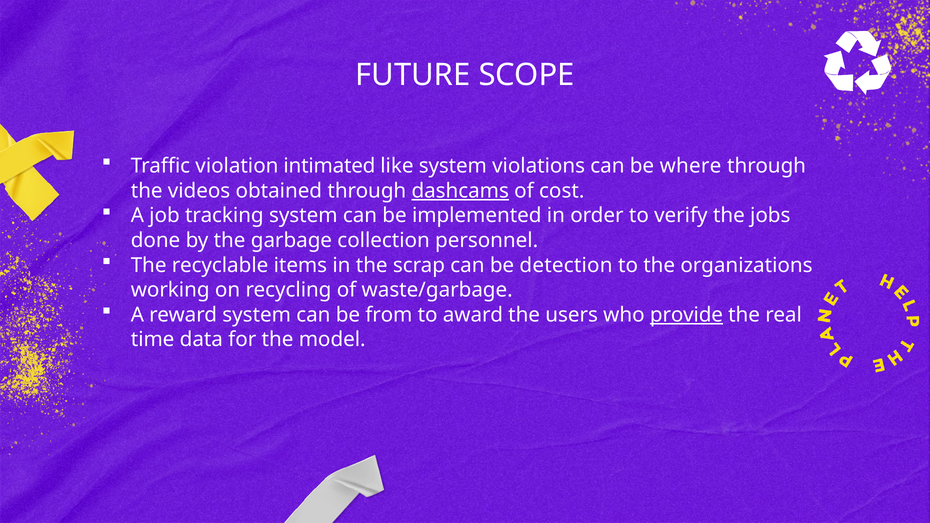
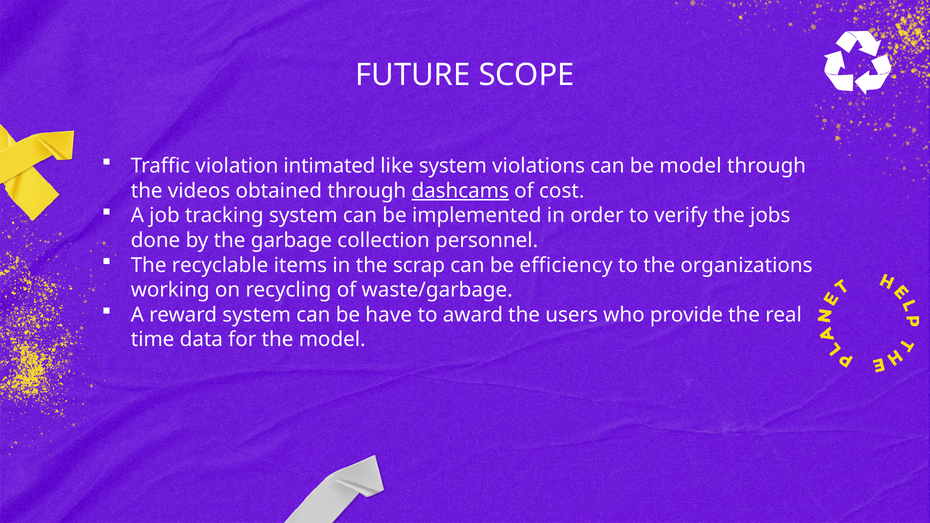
be where: where -> model
detection: detection -> efficiency
from: from -> have
provide underline: present -> none
